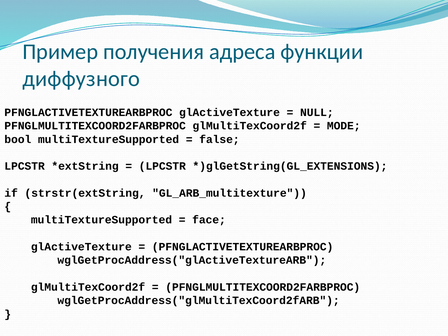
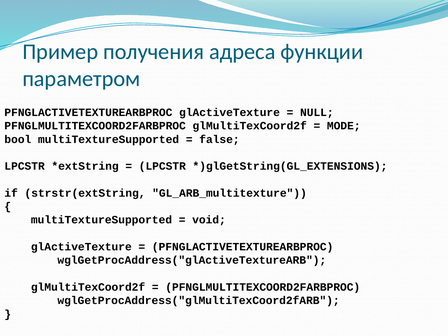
диффузного: диффузного -> параметром
face: face -> void
